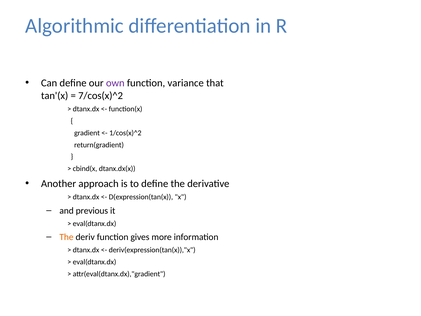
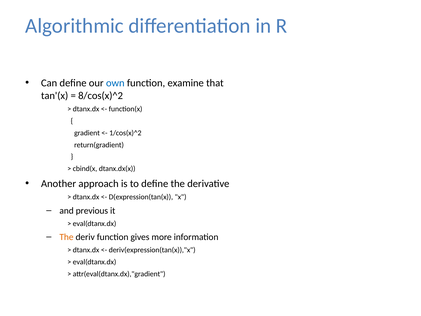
own colour: purple -> blue
variance: variance -> examine
7/cos(x)^2: 7/cos(x)^2 -> 8/cos(x)^2
